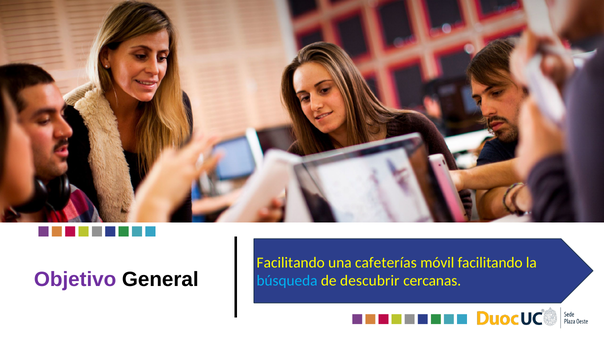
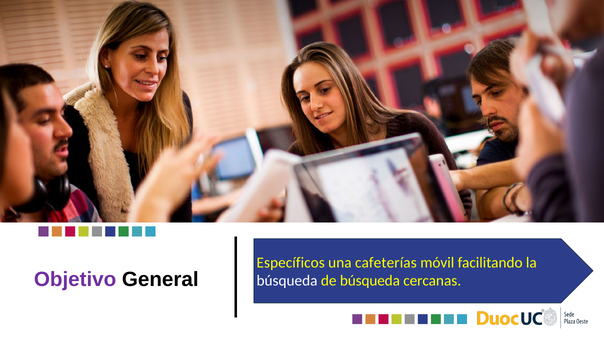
Facilitando at (291, 262): Facilitando -> Específicos
búsqueda at (287, 281) colour: light blue -> white
de descubrir: descubrir -> búsqueda
